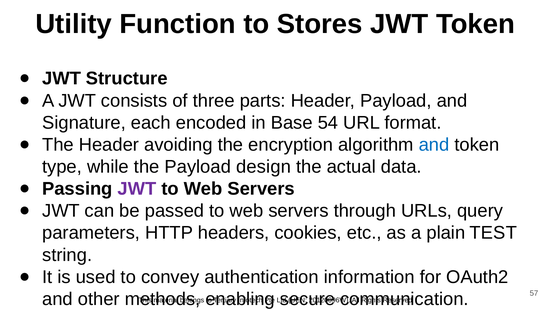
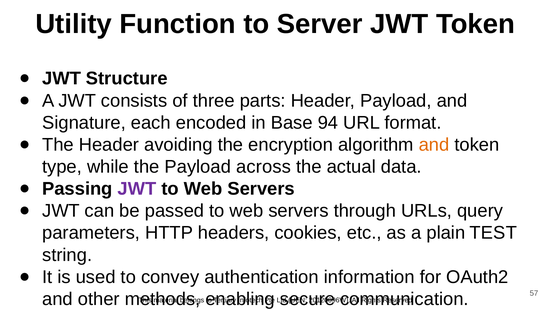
Stores: Stores -> Server
54: 54 -> 94
and at (434, 145) colour: blue -> orange
design: design -> across
